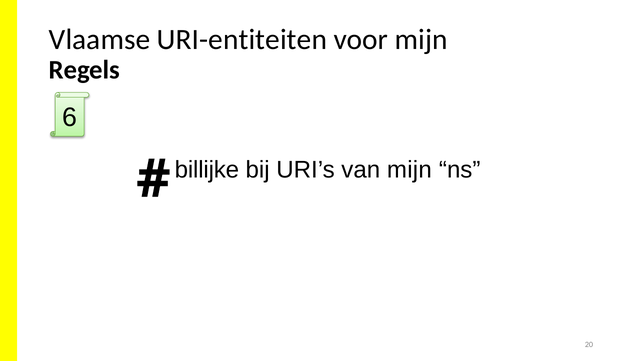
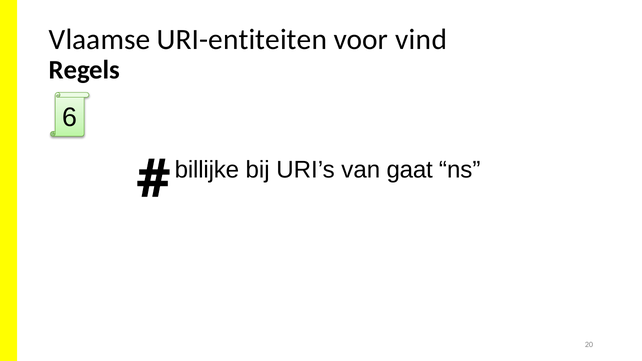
voor mijn: mijn -> vind
van mijn: mijn -> gaat
